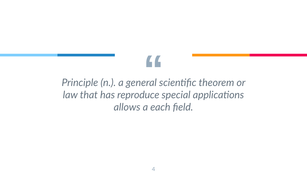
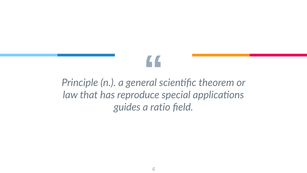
allows: allows -> guides
each: each -> ratio
